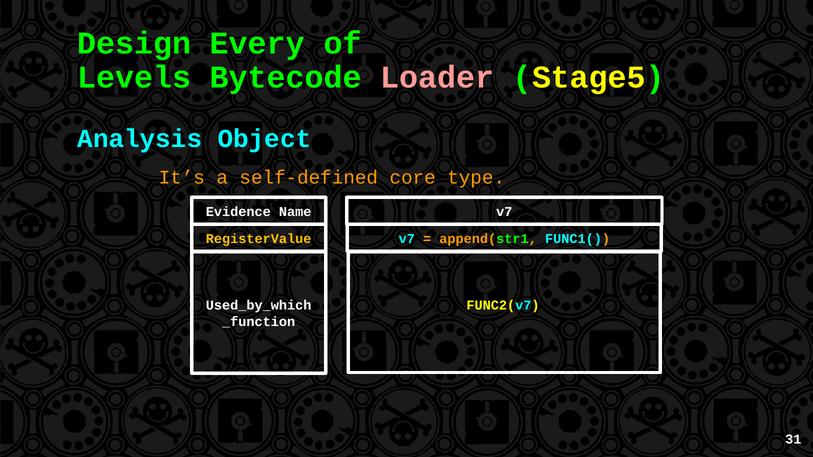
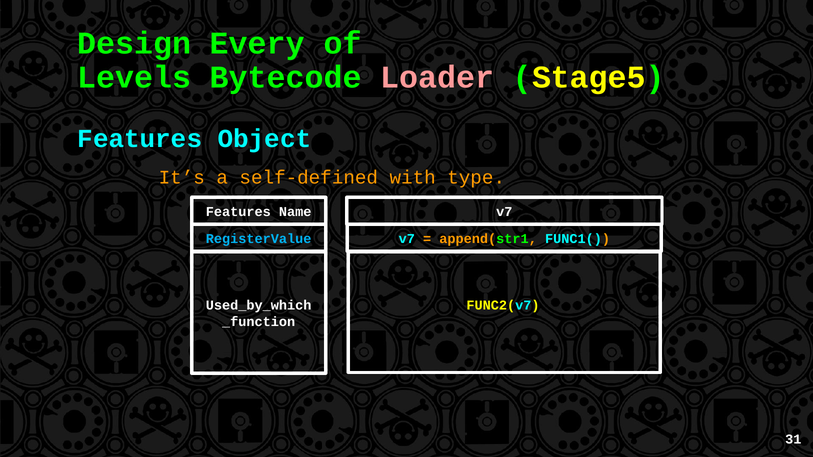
Analysis at (140, 139): Analysis -> Features
core: core -> with
Evidence at (238, 212): Evidence -> Features
RegisterValue colour: yellow -> light blue
